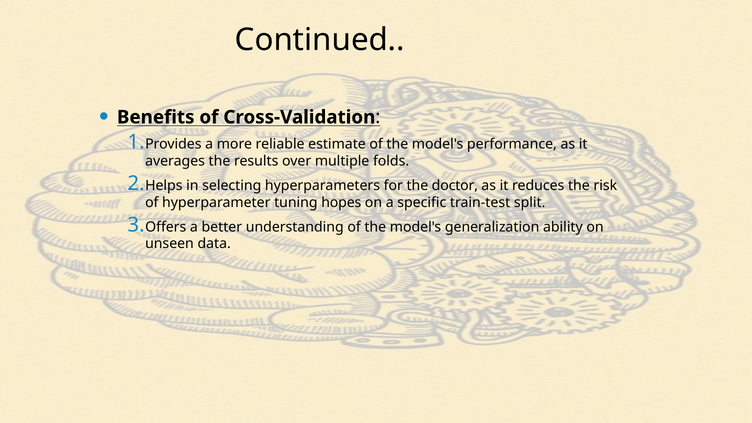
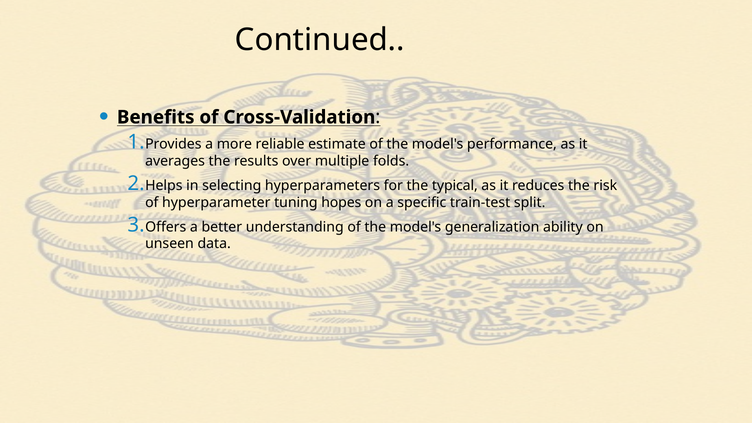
doctor: doctor -> typical
